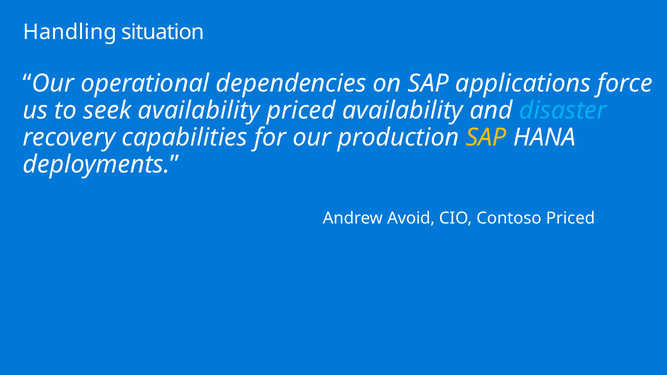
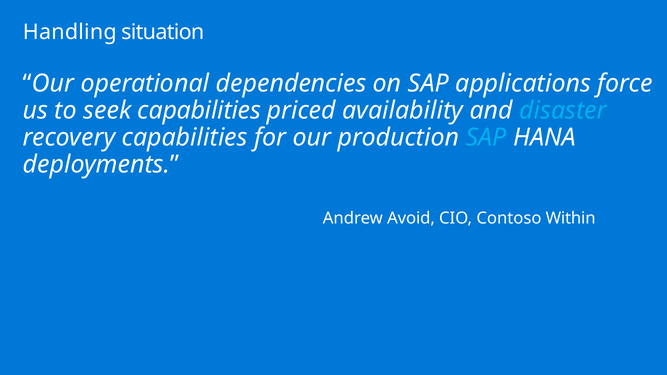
seek availability: availability -> capabilities
SAP at (486, 137) colour: yellow -> light blue
Contoso Priced: Priced -> Within
